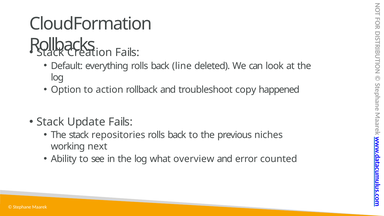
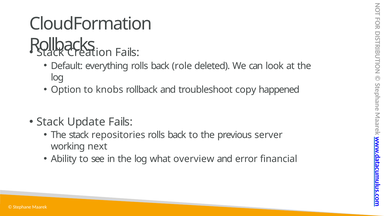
line: line -> role
action: action -> knobs
niches: niches -> server
counted: counted -> financial
